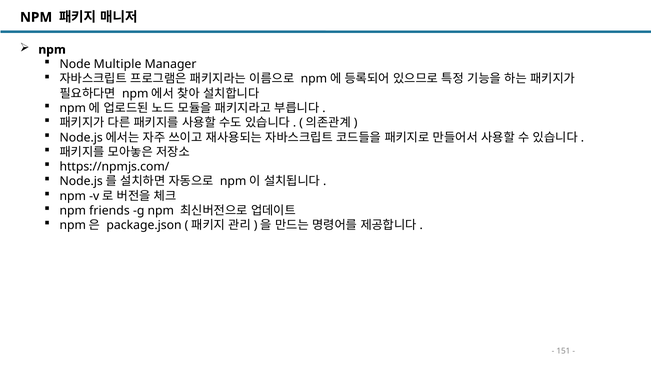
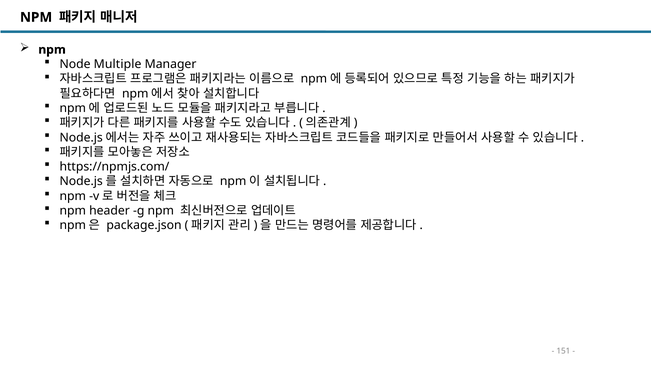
friends: friends -> header
